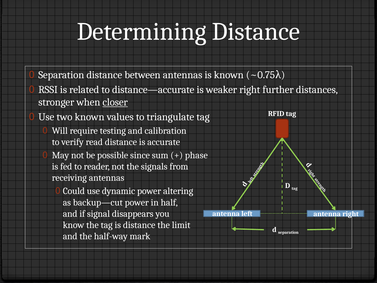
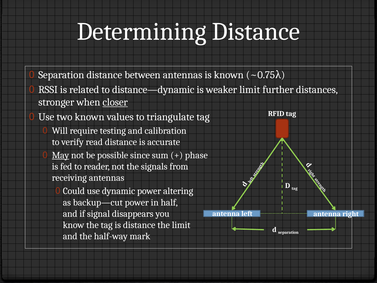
distance—accurate: distance—accurate -> distance—dynamic
weaker right: right -> limit
May underline: none -> present
